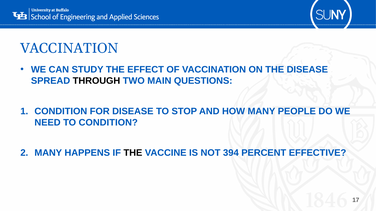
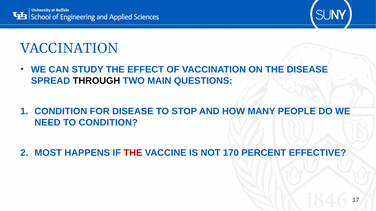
MANY at (48, 153): MANY -> MOST
THE at (133, 153) colour: black -> red
394: 394 -> 170
